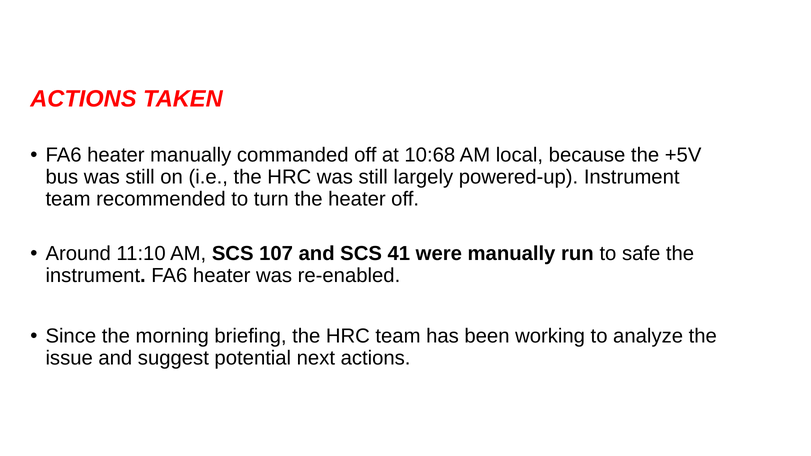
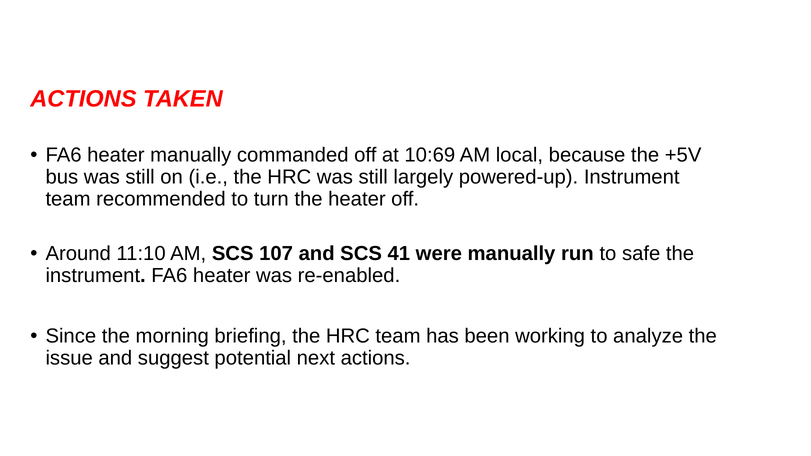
10:68: 10:68 -> 10:69
